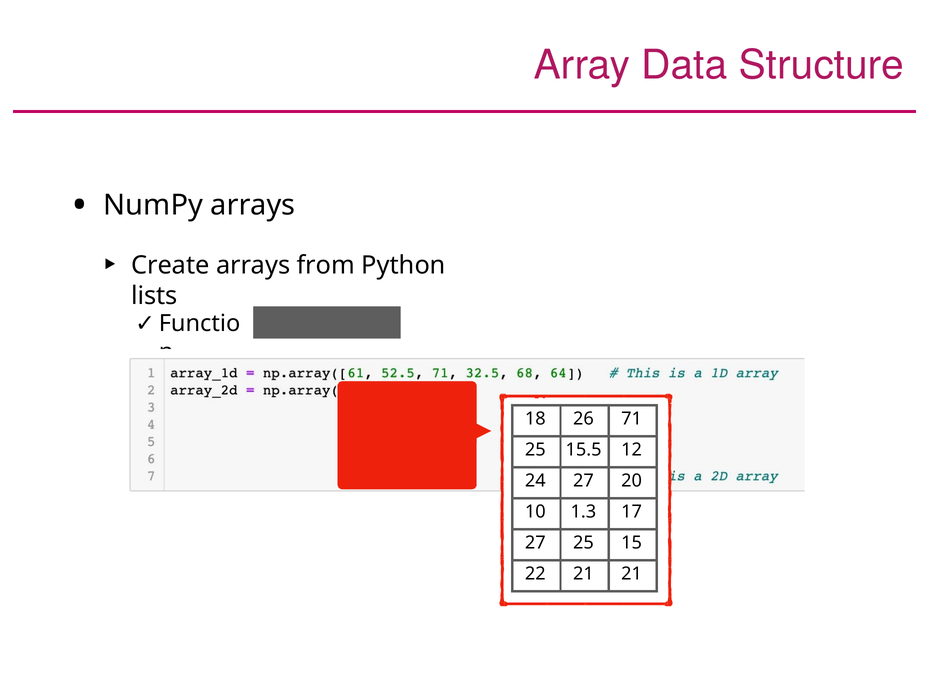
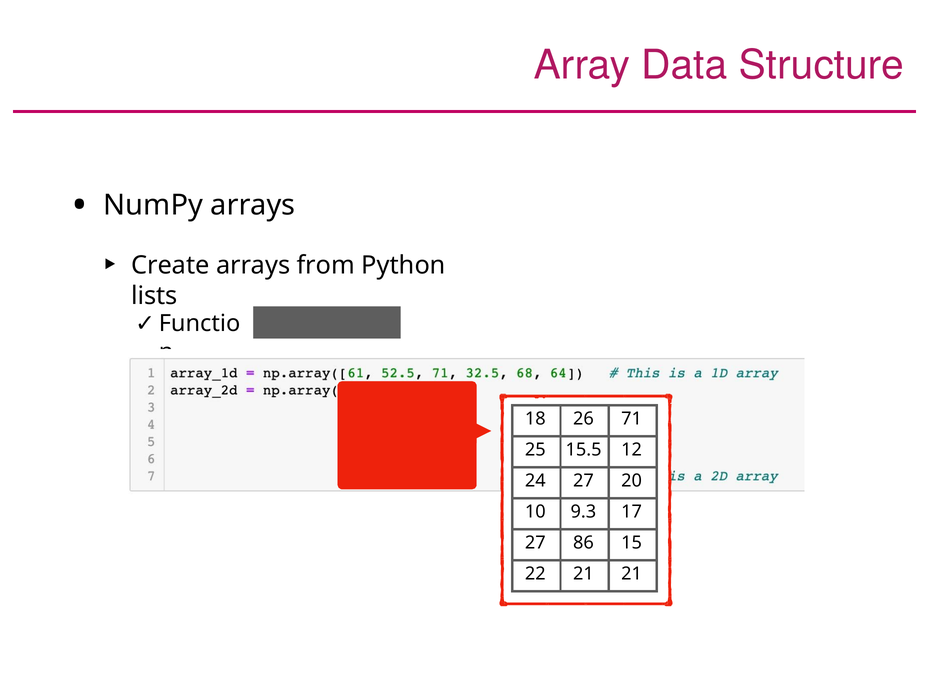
1.3: 1.3 -> 9.3
27 25: 25 -> 86
